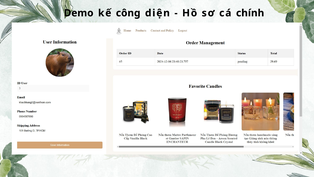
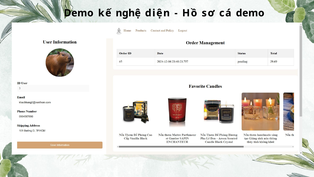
công: công -> nghệ
cá chính: chính -> demo
